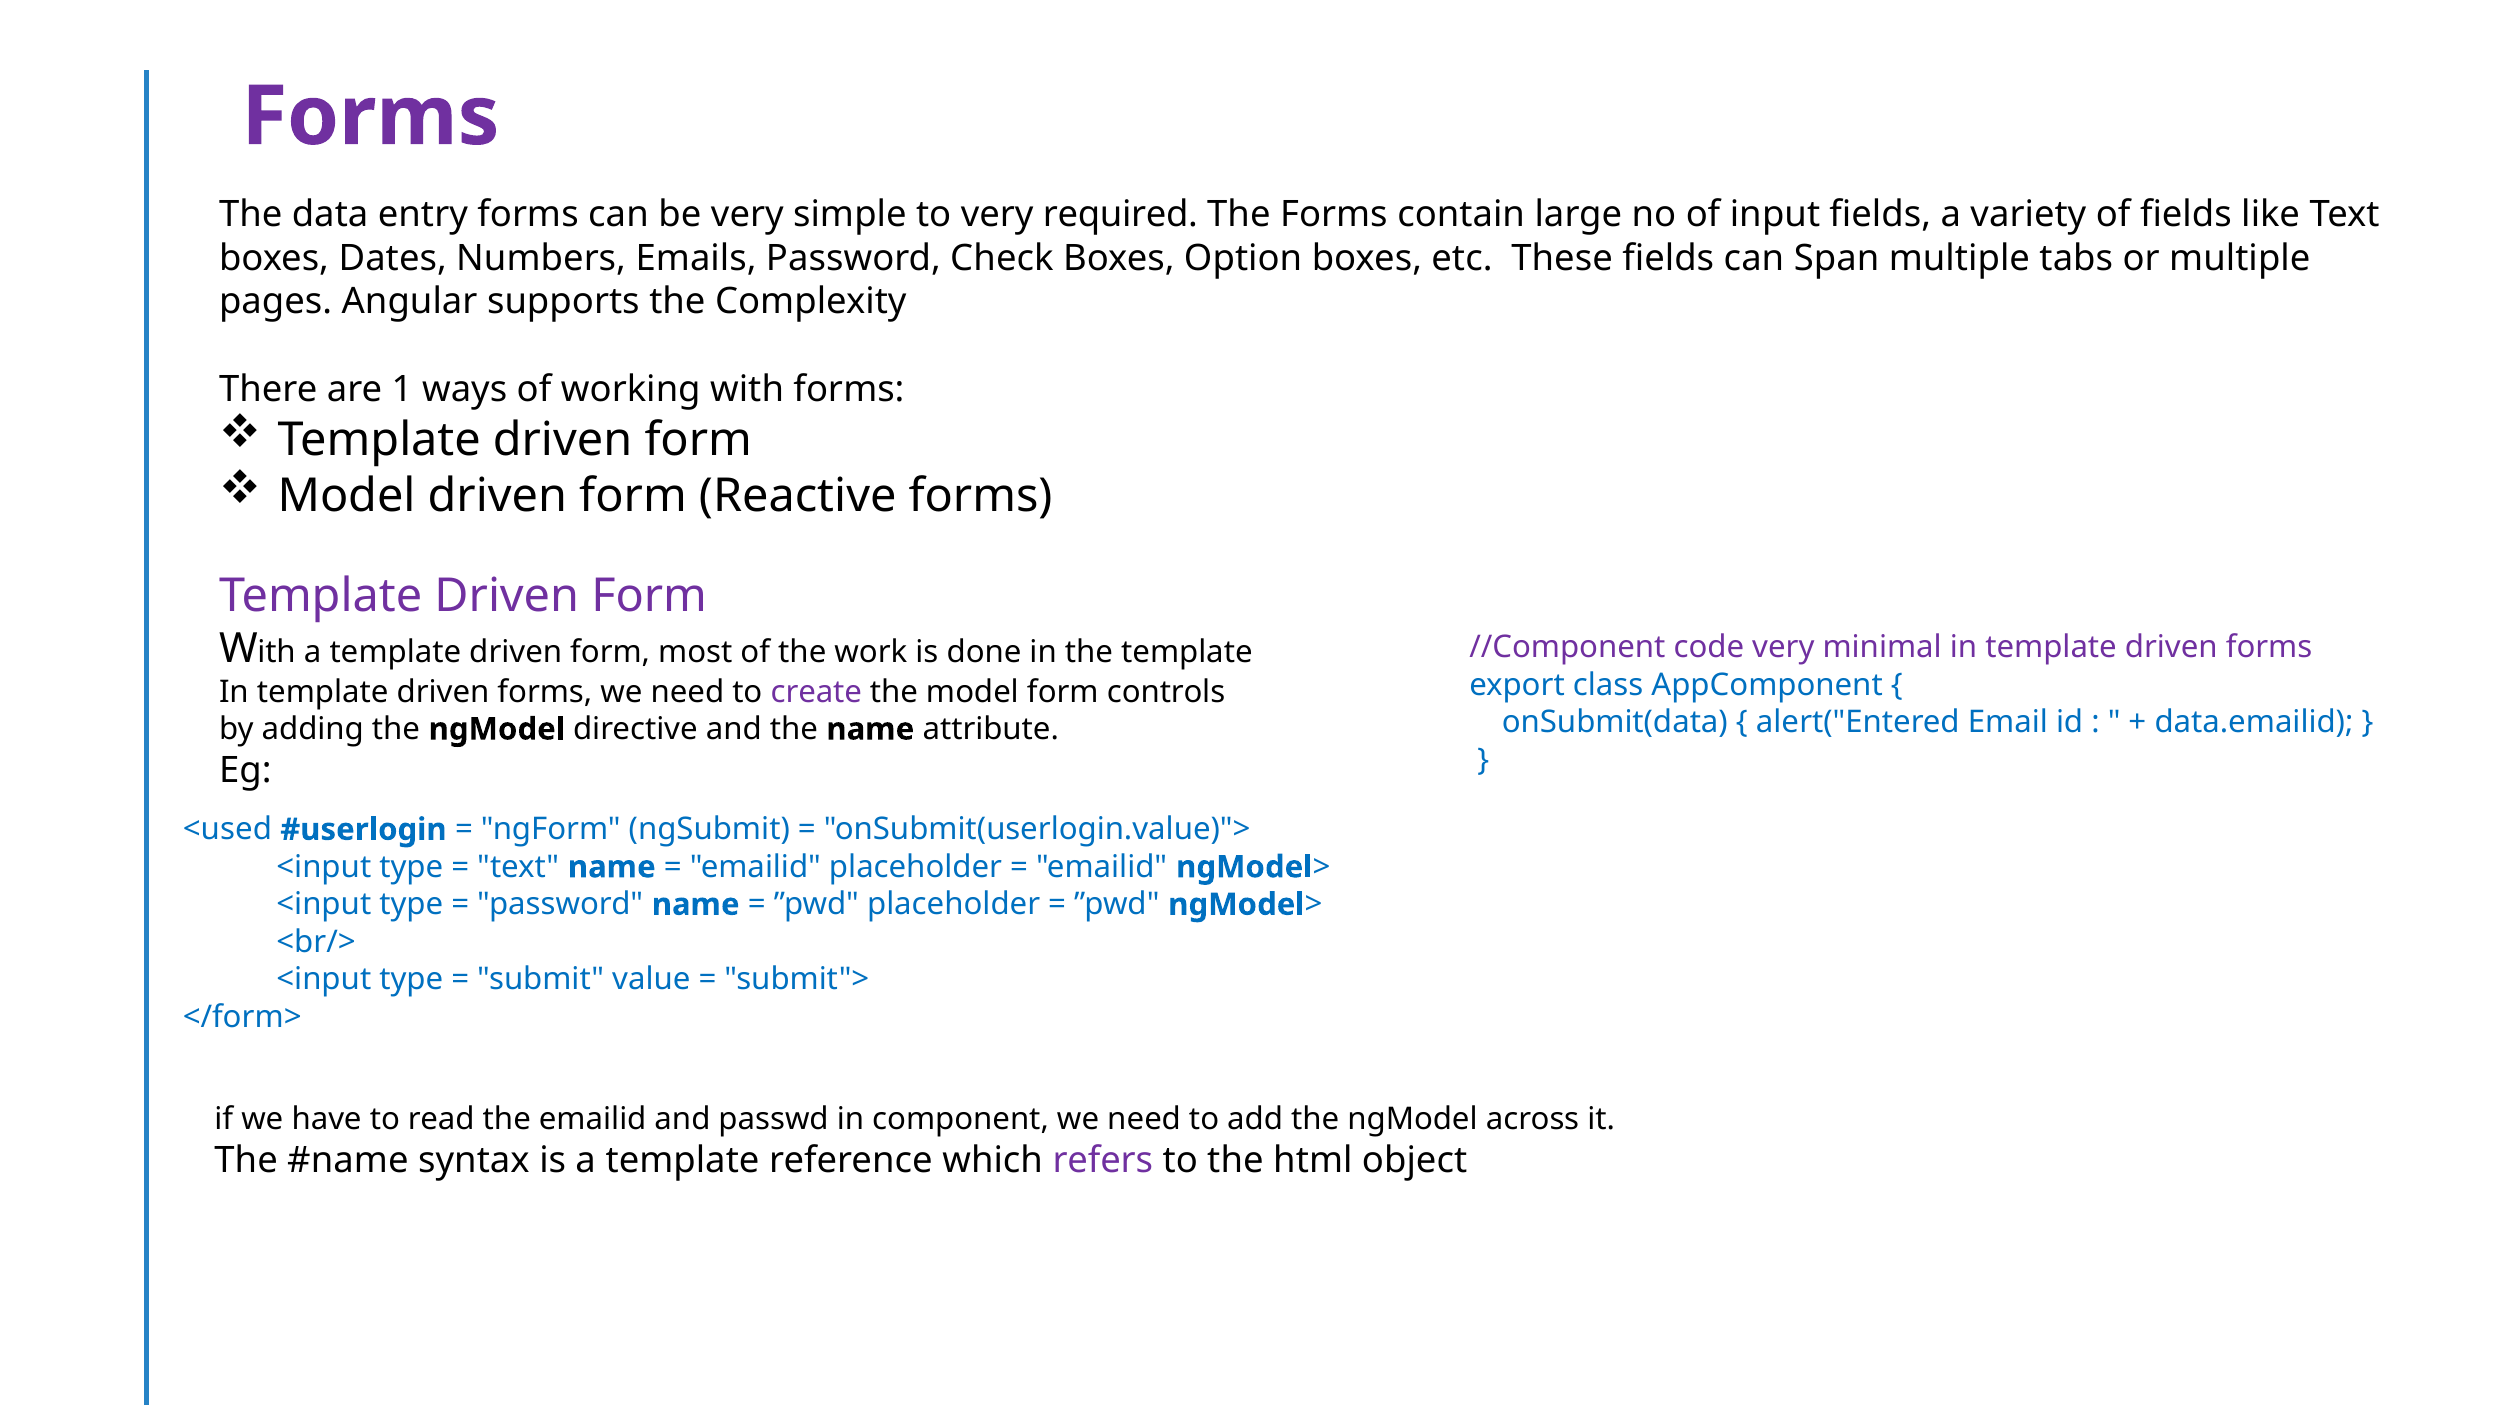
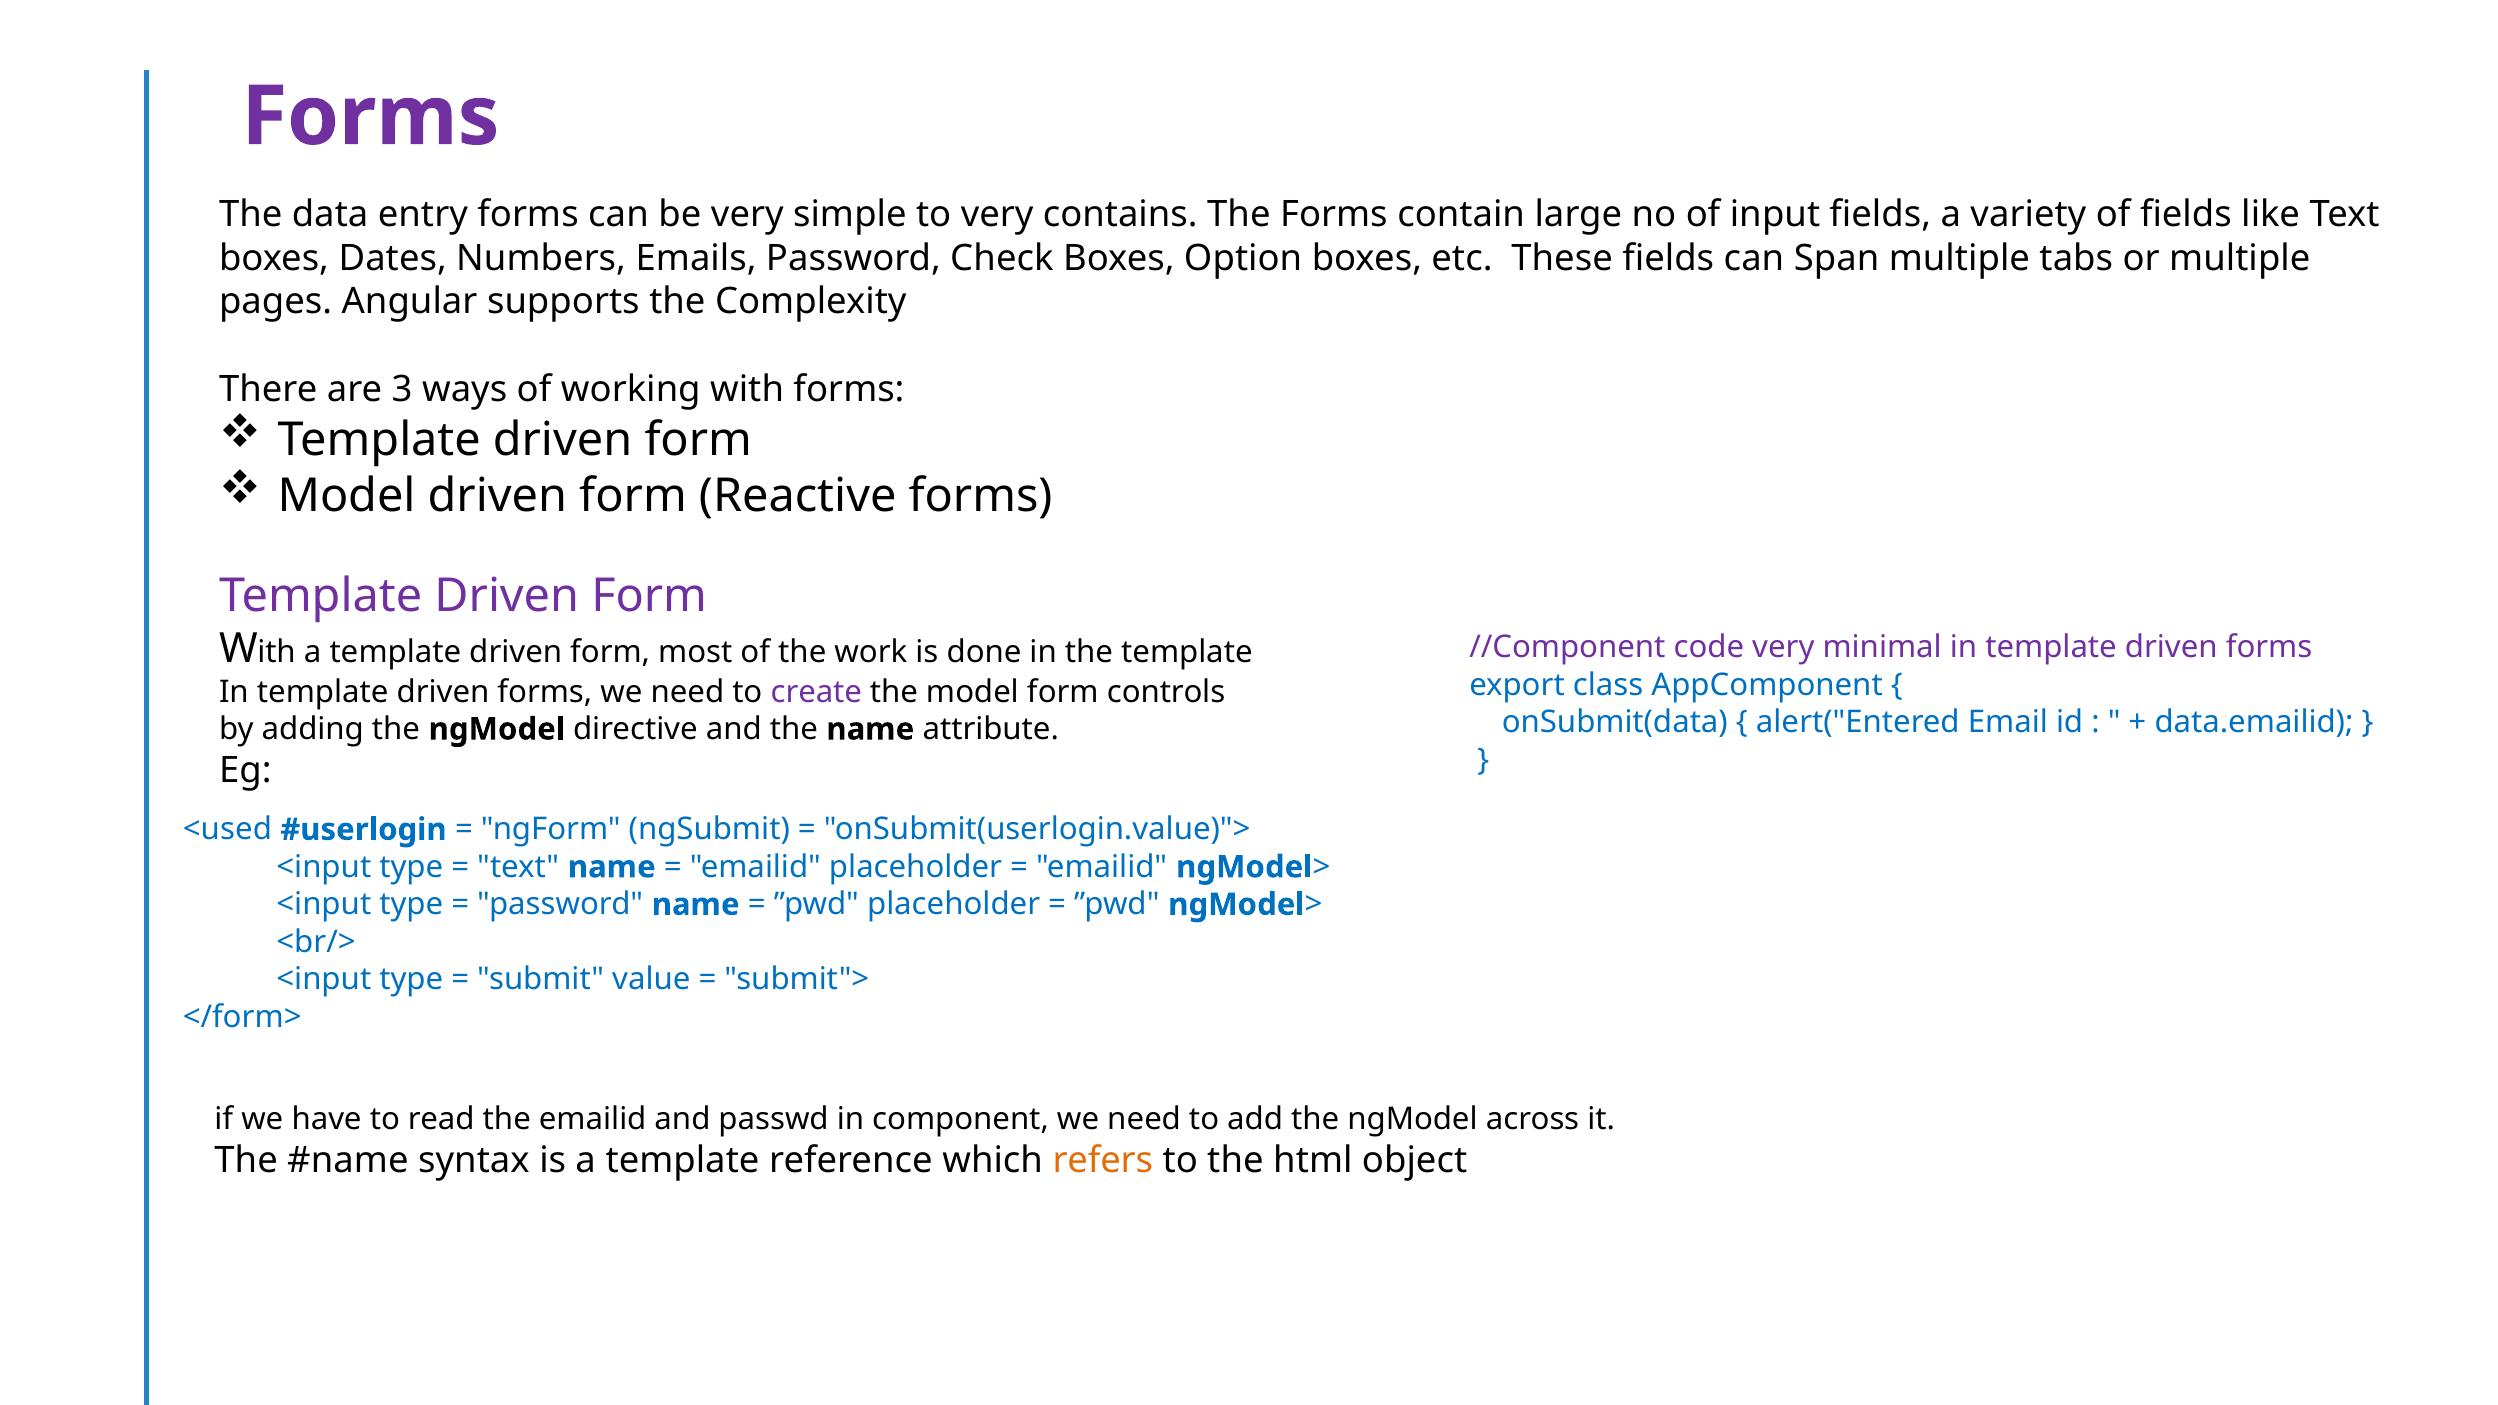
required: required -> contains
1: 1 -> 3
refers colour: purple -> orange
